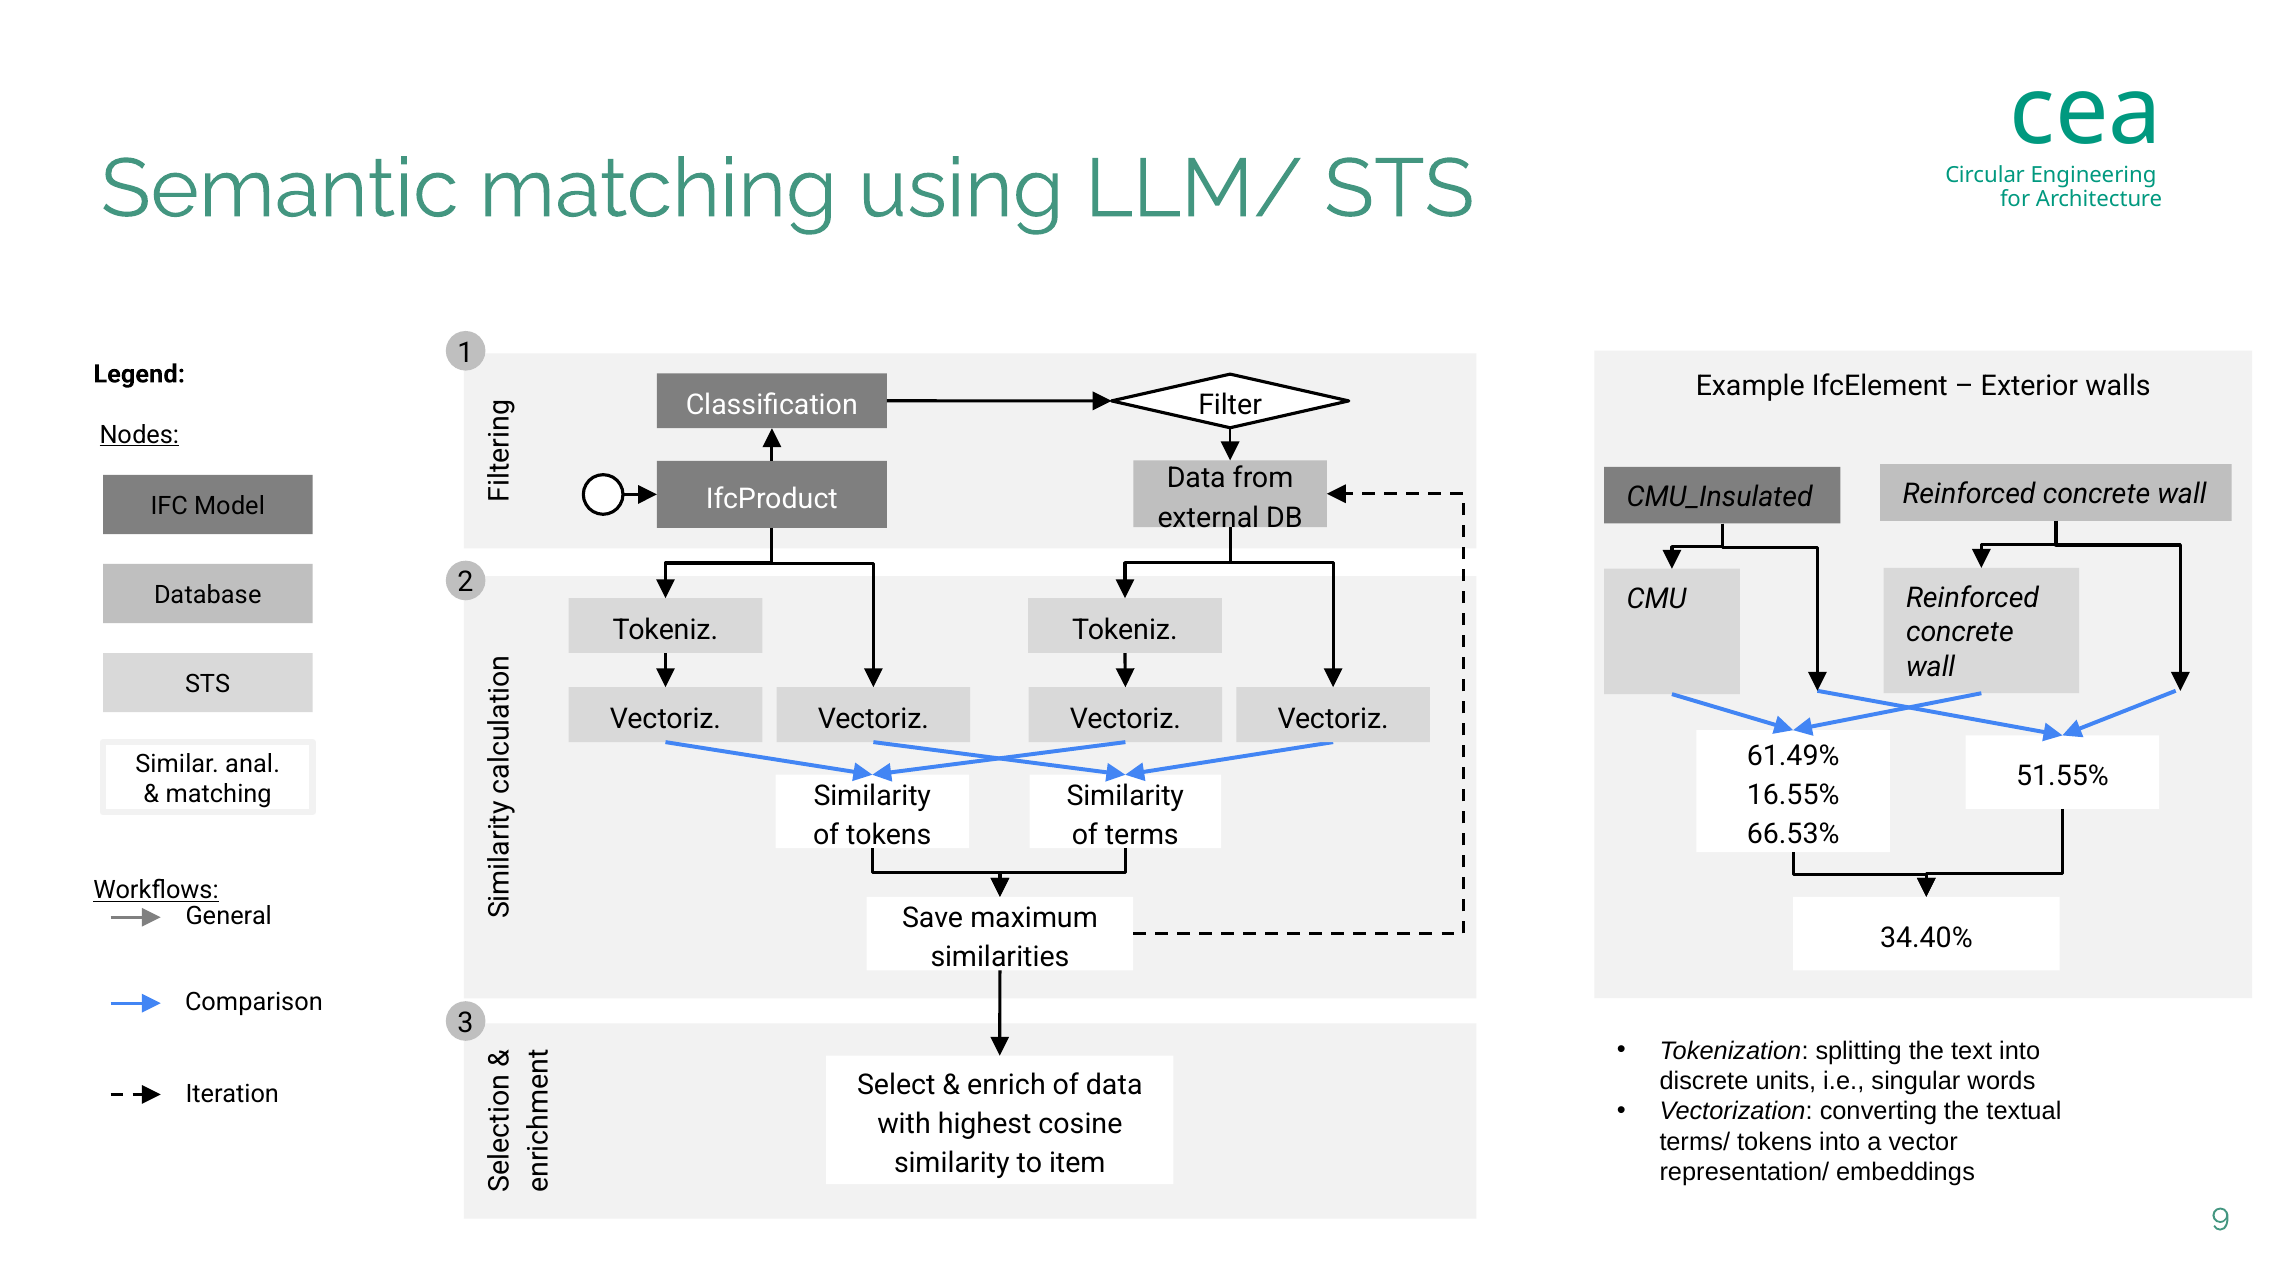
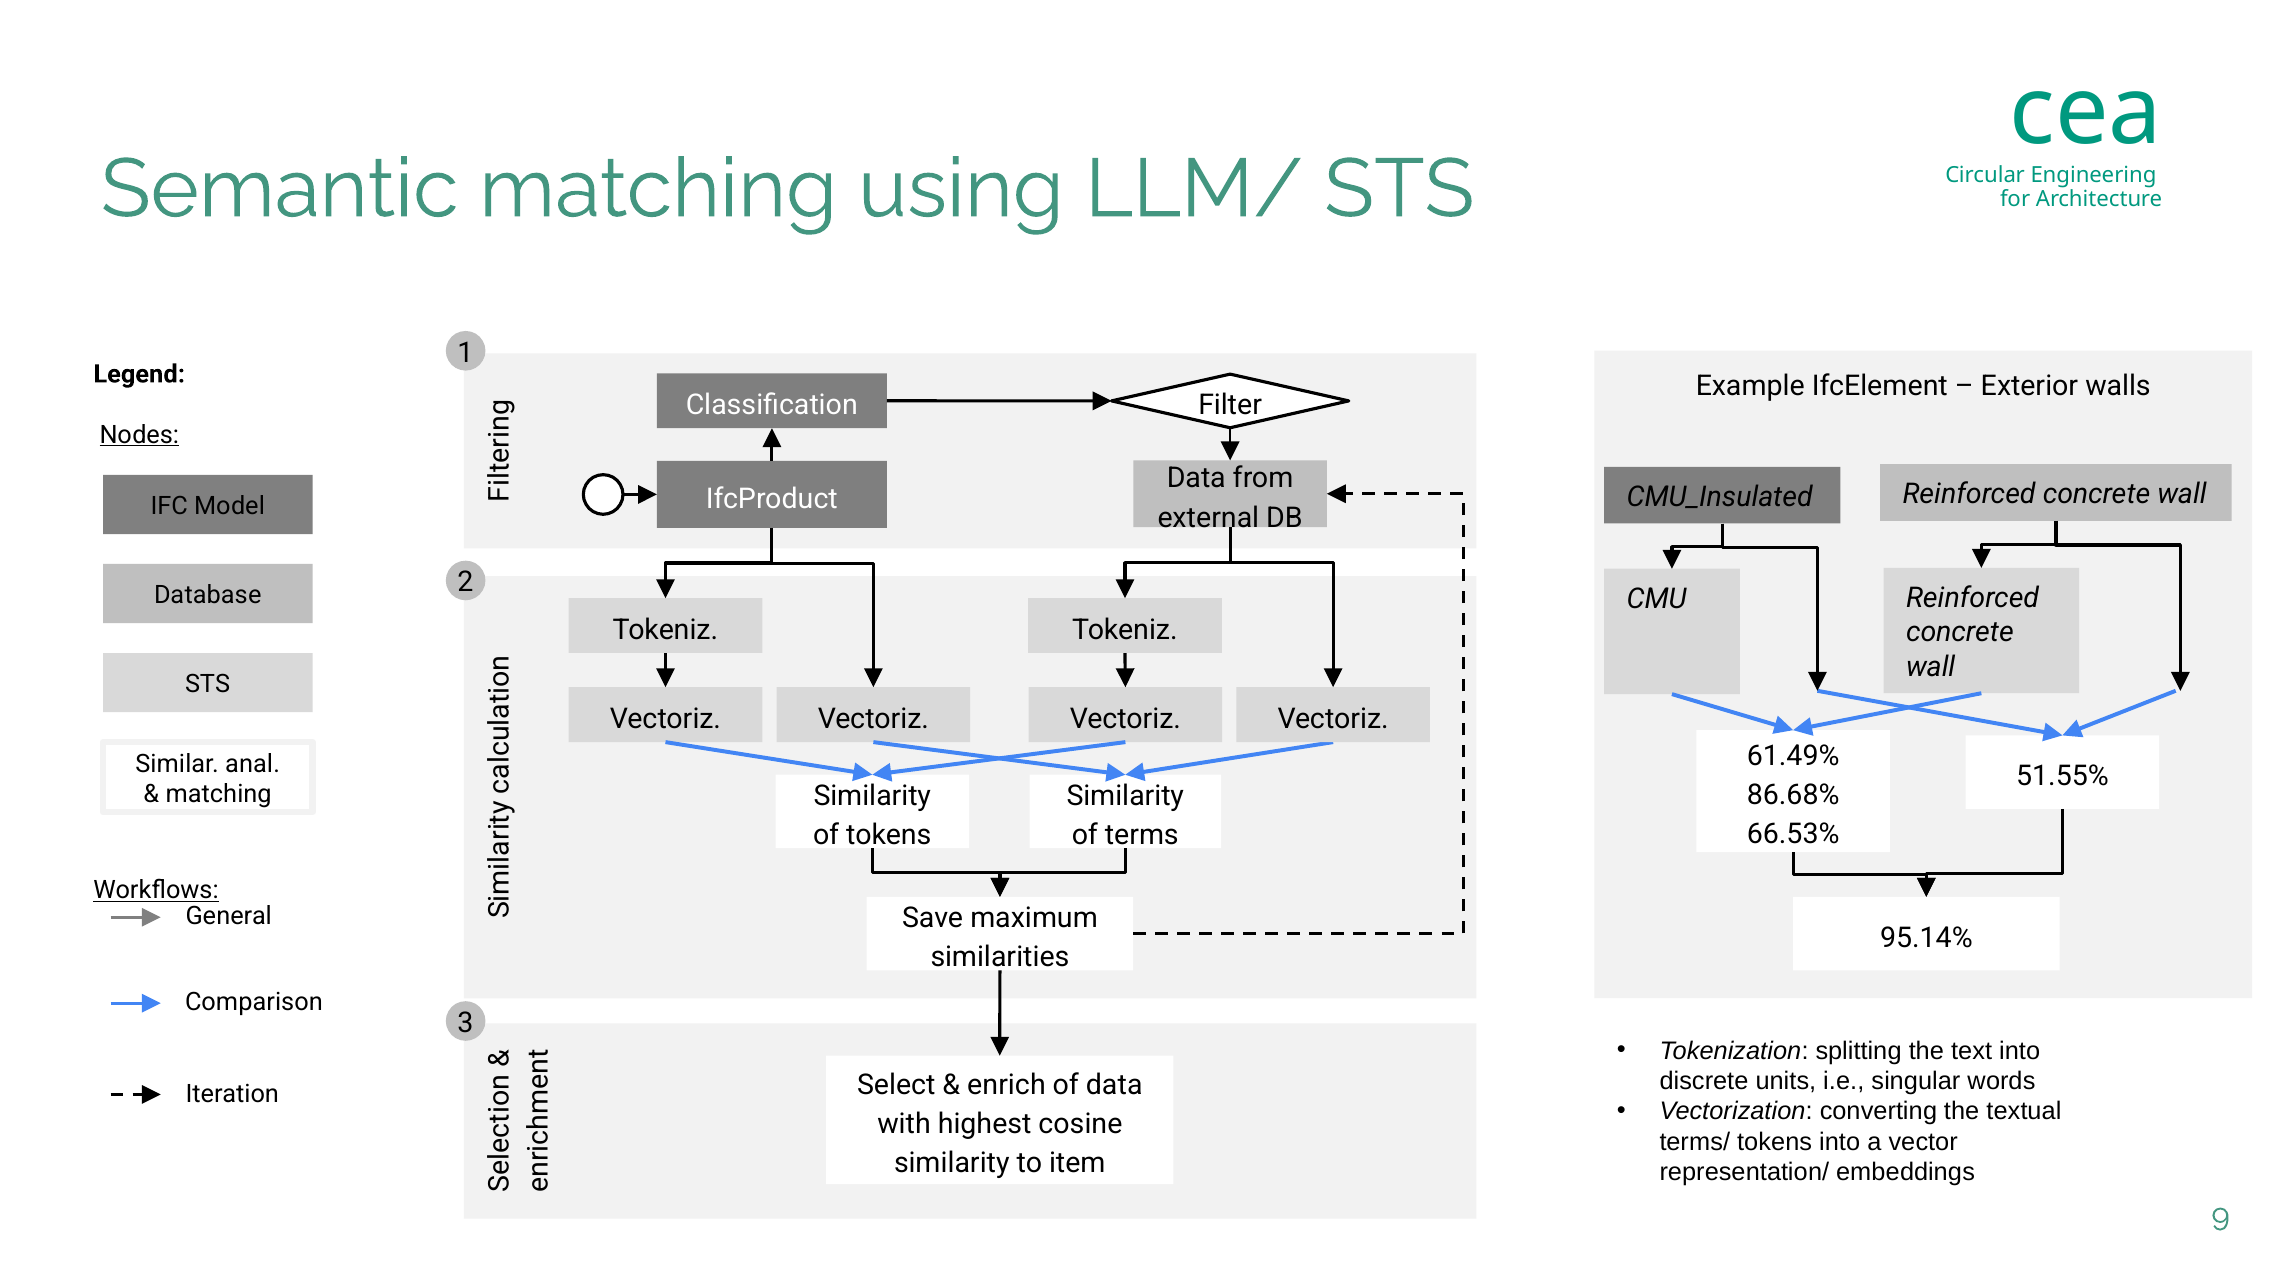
16.55%: 16.55% -> 86.68%
34.40%: 34.40% -> 95.14%
